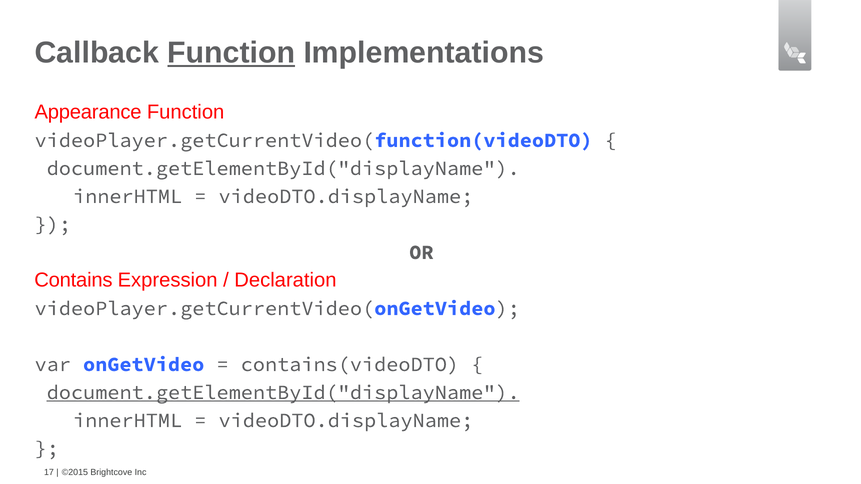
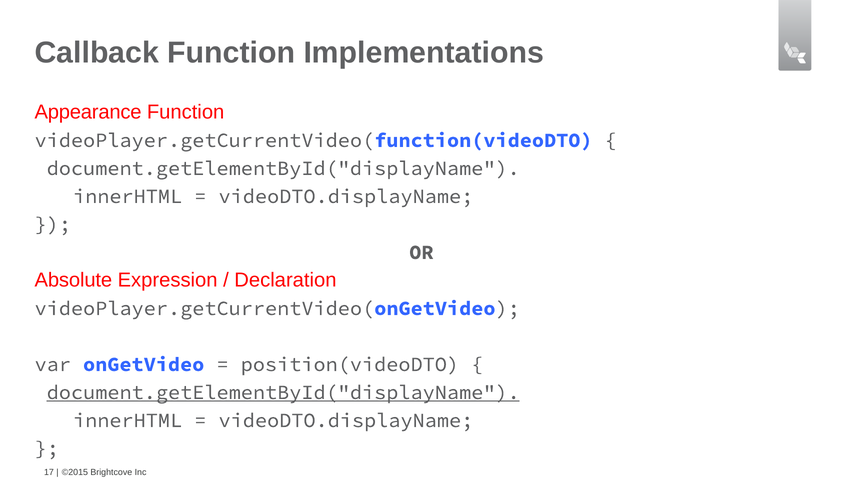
Function at (231, 53) underline: present -> none
Contains: Contains -> Absolute
contains(videoDTO: contains(videoDTO -> position(videoDTO
